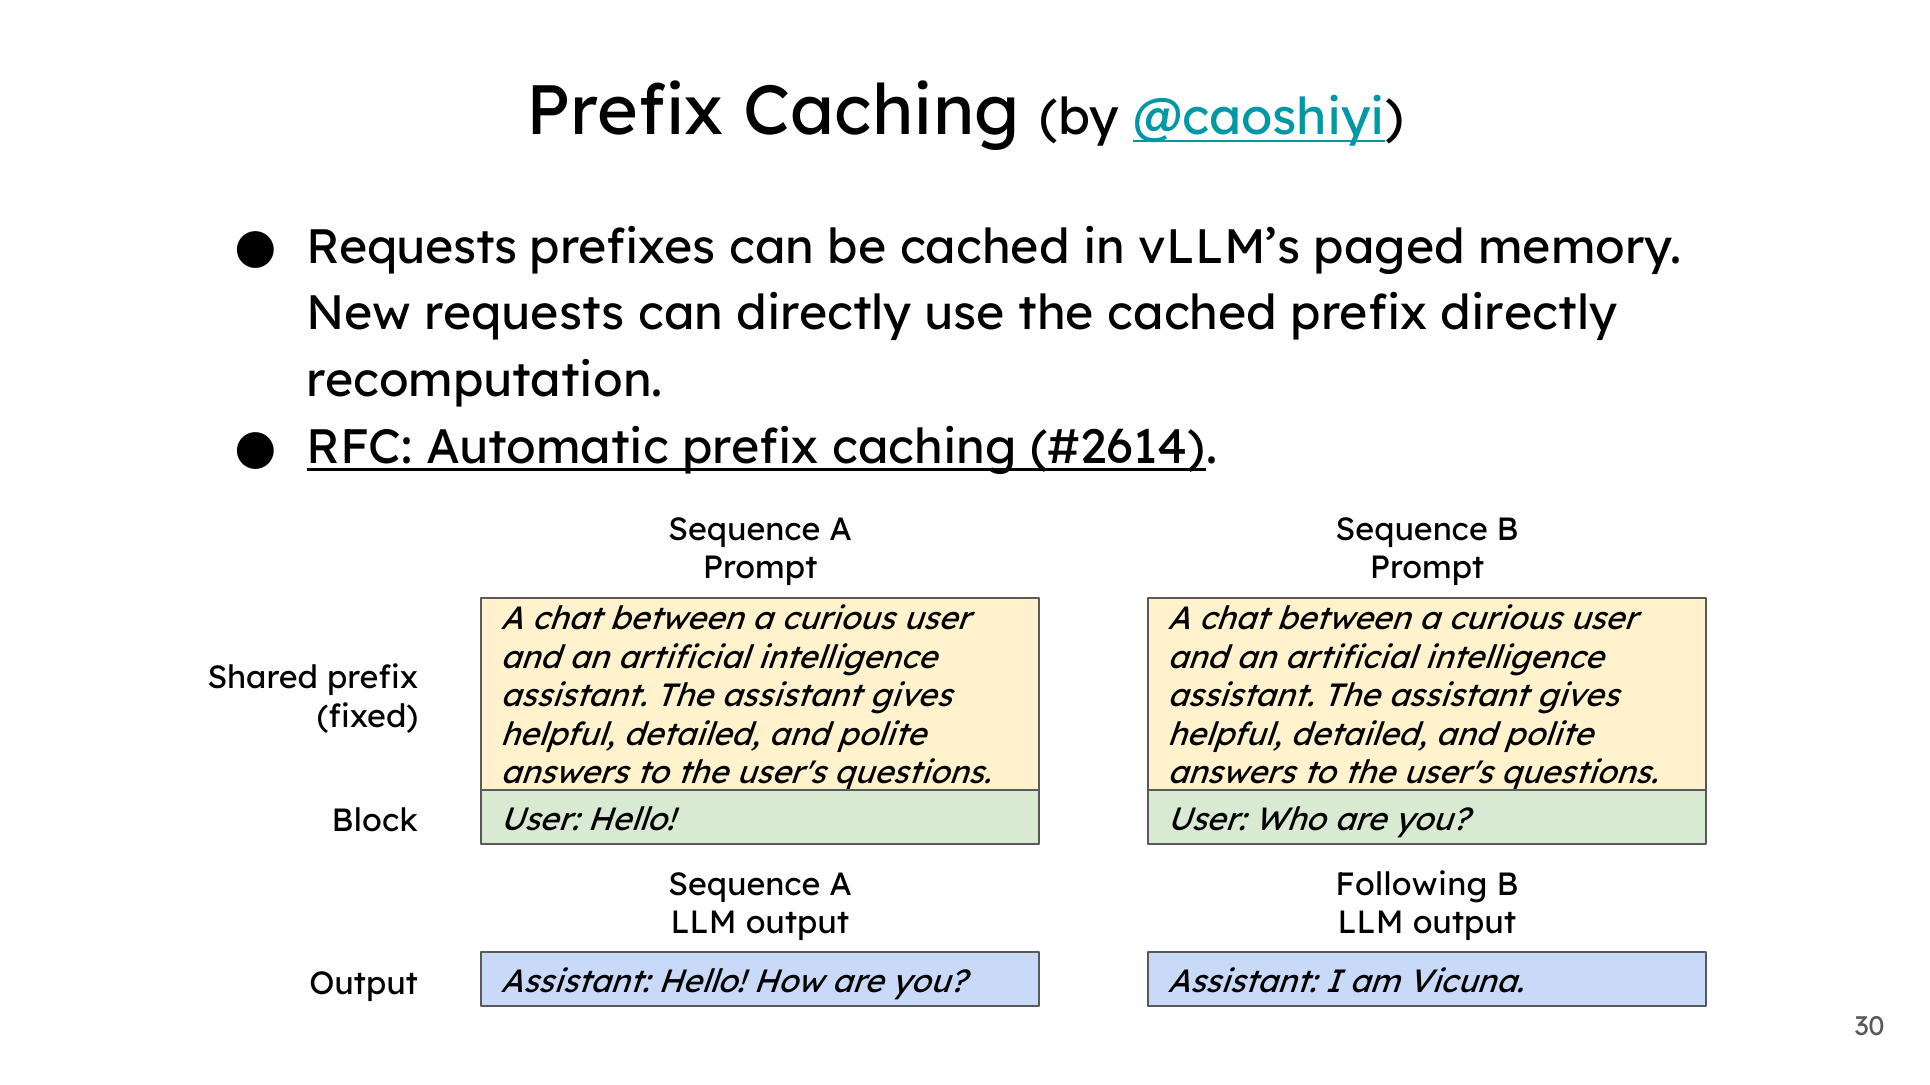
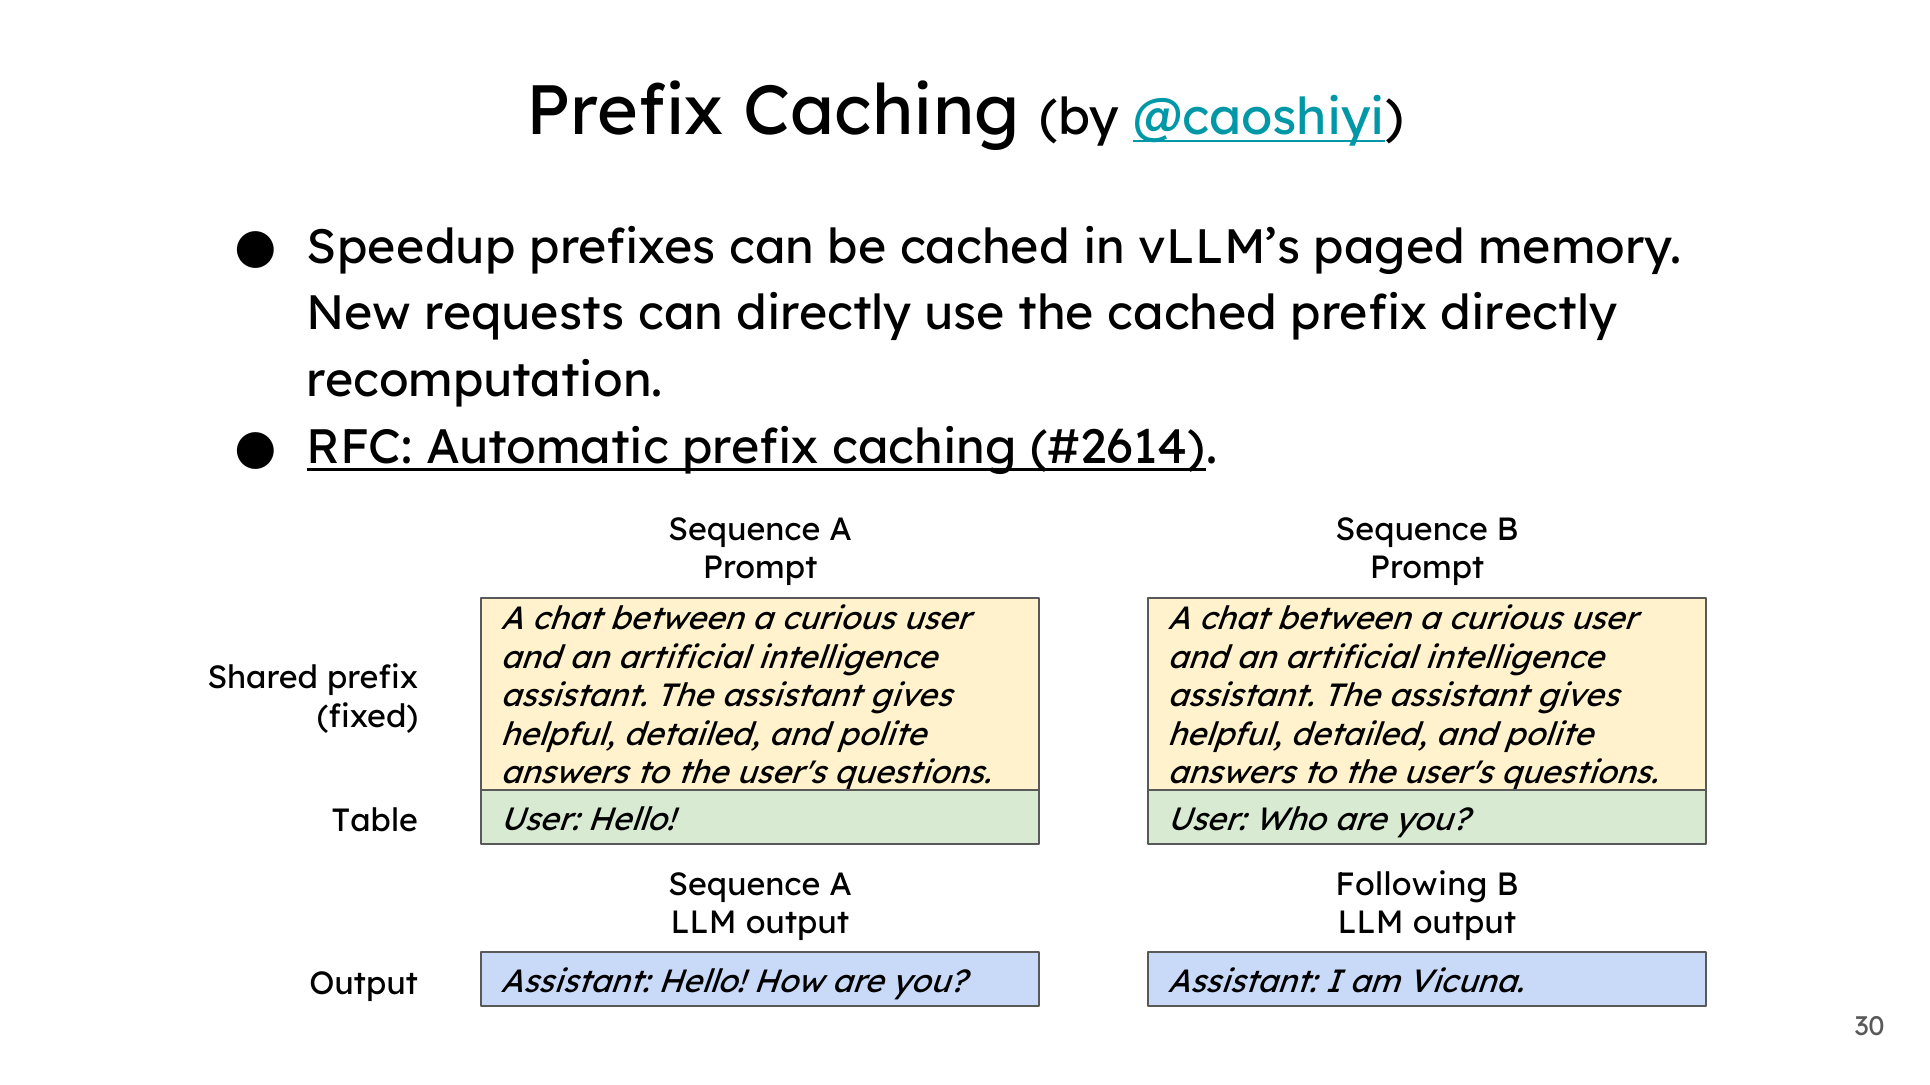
Requests at (412, 248): Requests -> Speedup
Block: Block -> Table
